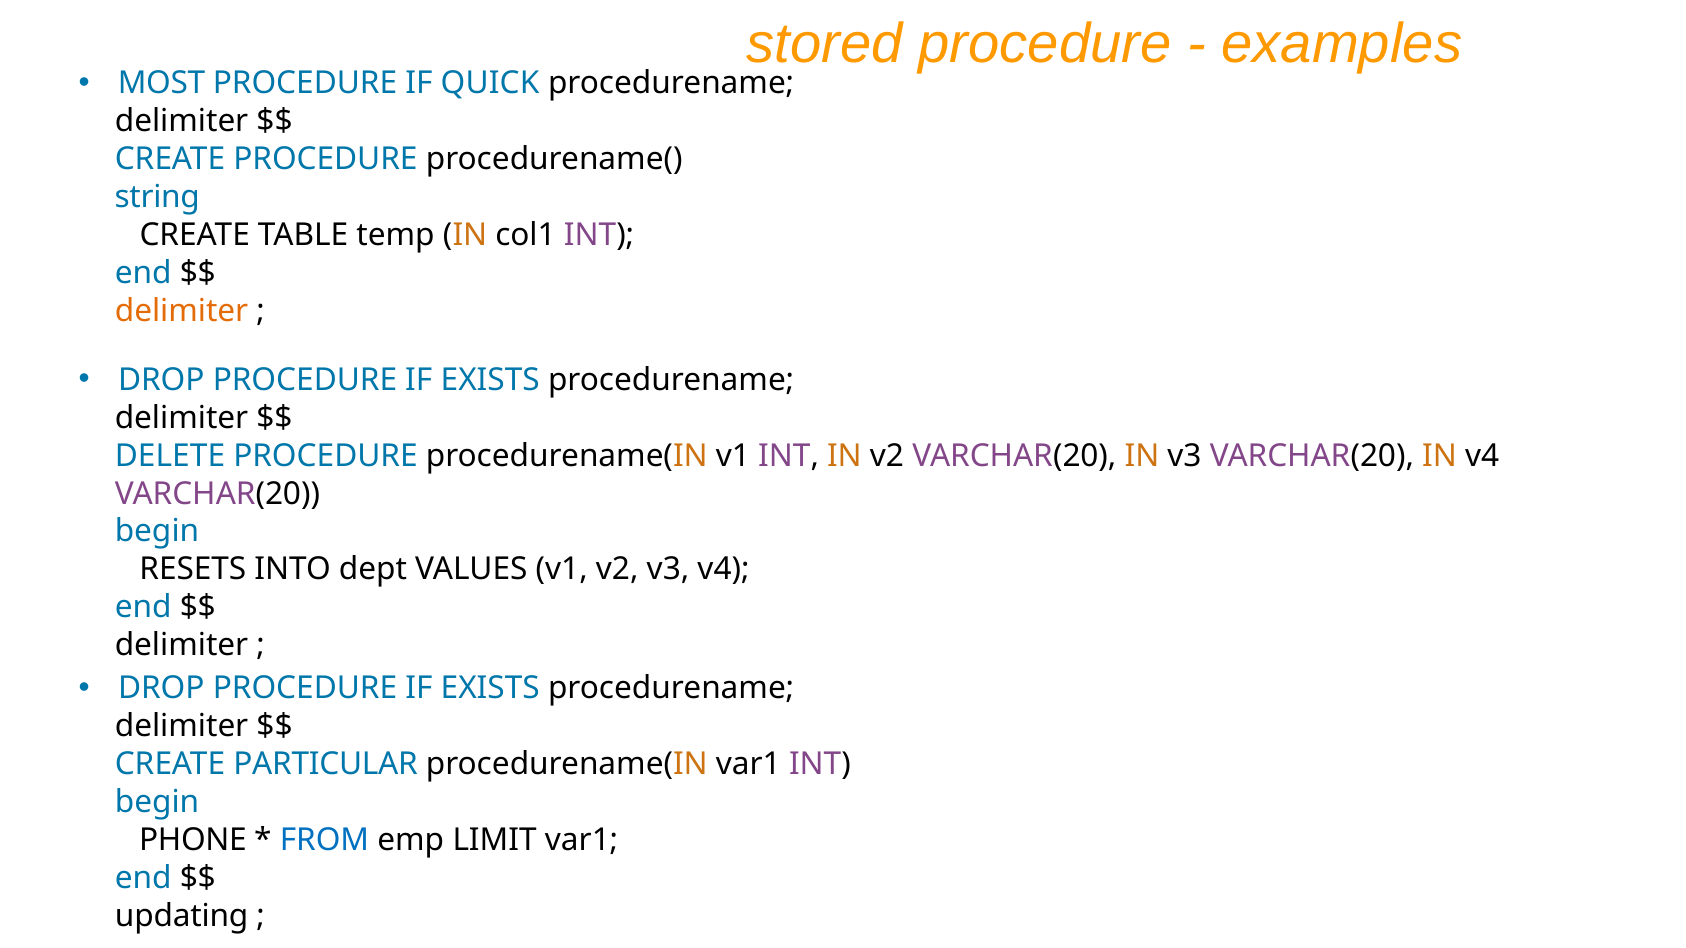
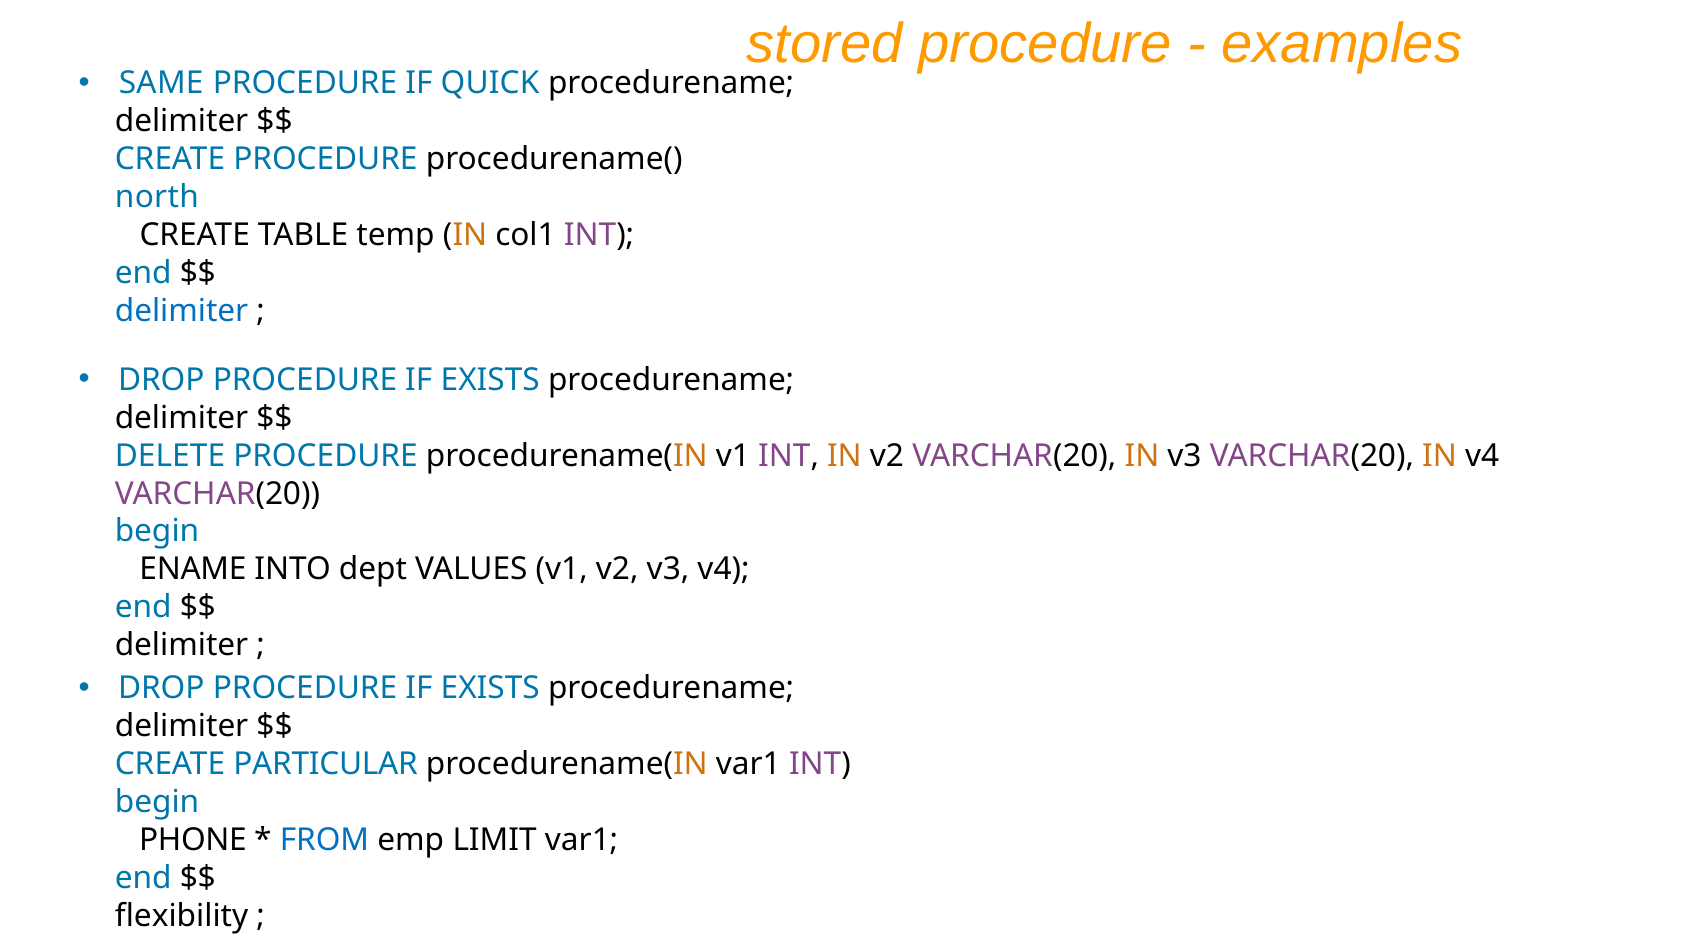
MOST: MOST -> SAME
string: string -> north
delimiter at (182, 311) colour: orange -> blue
RESETS: RESETS -> ENAME
updating: updating -> flexibility
